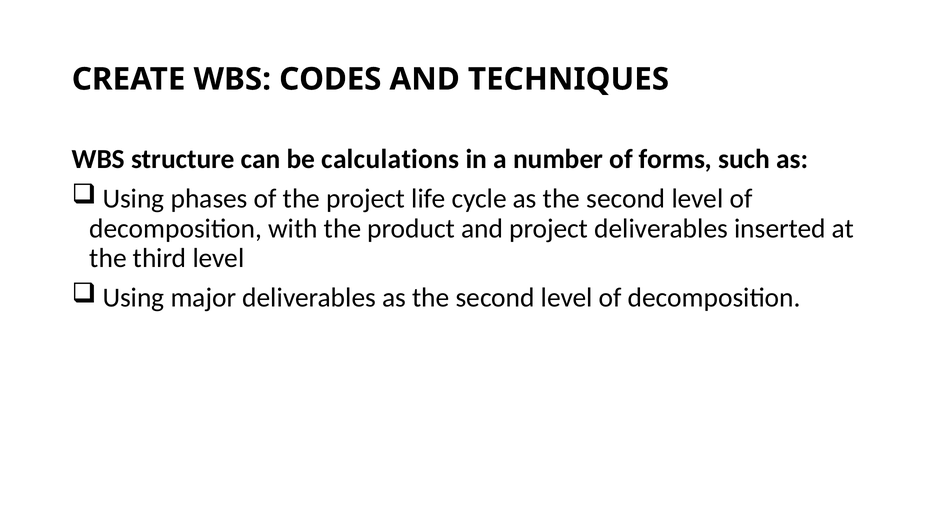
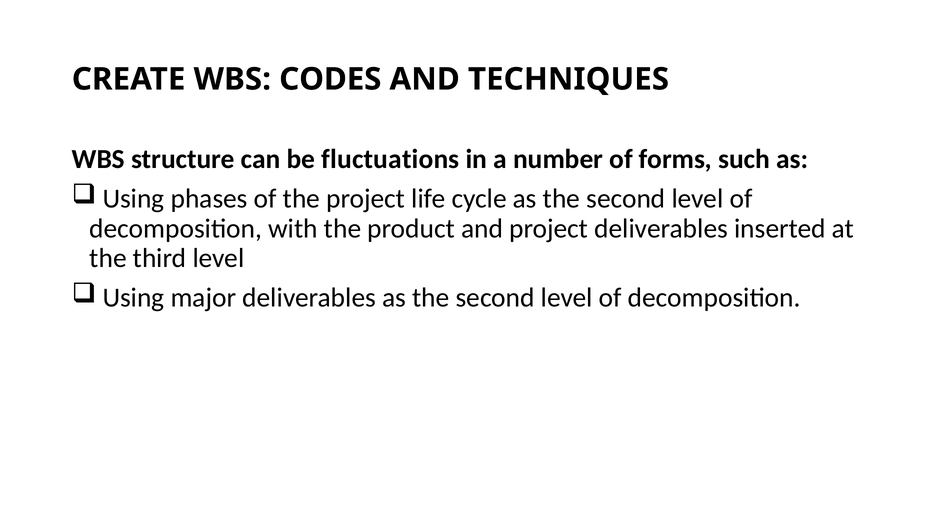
calculations: calculations -> fluctuations
